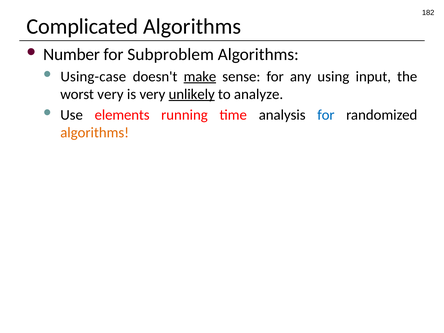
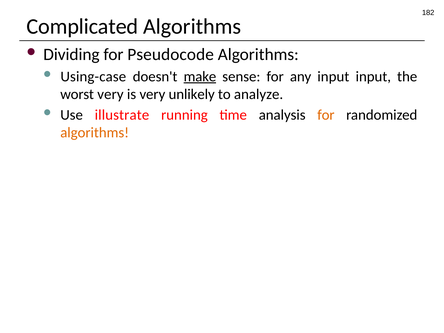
Number: Number -> Dividing
Subproblem: Subproblem -> Pseudocode
any using: using -> input
unlikely underline: present -> none
elements: elements -> illustrate
for at (326, 115) colour: blue -> orange
